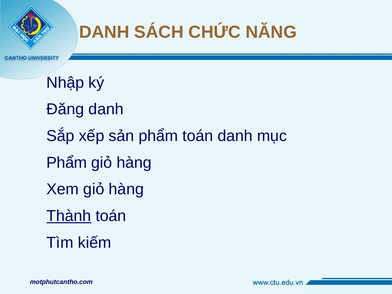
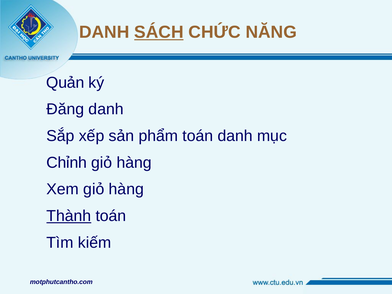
SÁCH underline: none -> present
Nhập: Nhập -> Quản
Phẩm at (67, 163): Phẩm -> Chỉnh
